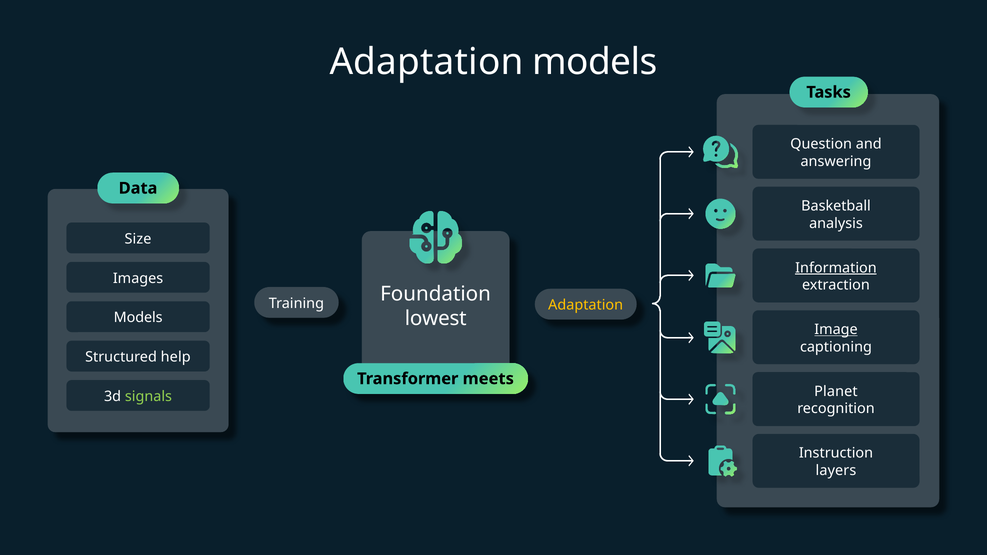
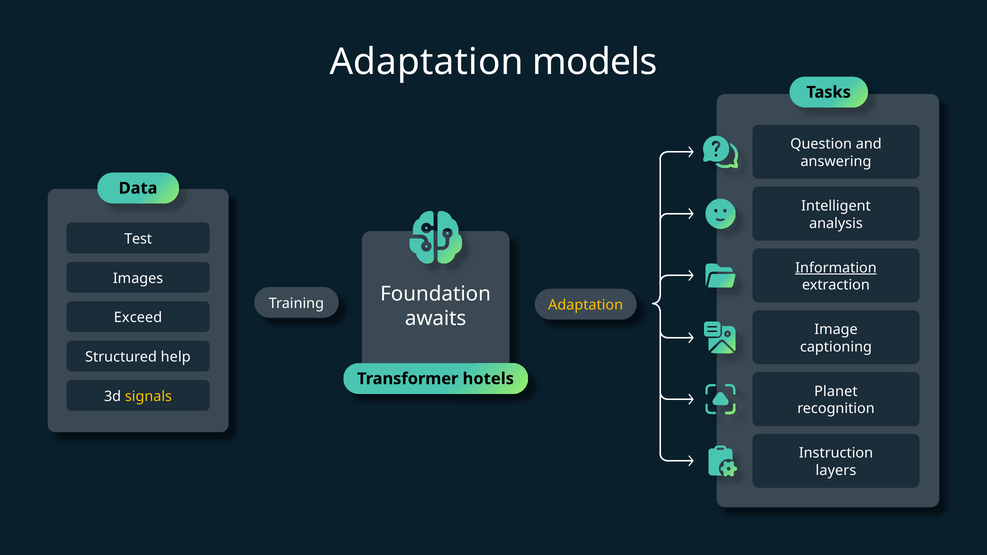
Basketball: Basketball -> Intelligent
Size: Size -> Test
lowest: lowest -> awaits
Models at (138, 318): Models -> Exceed
Image underline: present -> none
meets: meets -> hotels
signals colour: light green -> yellow
